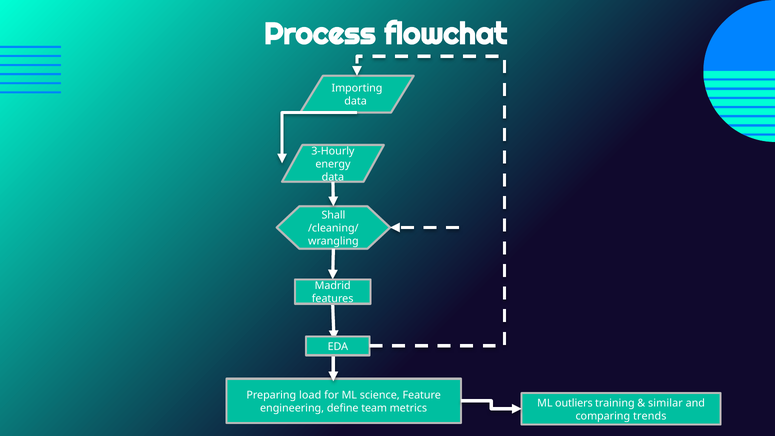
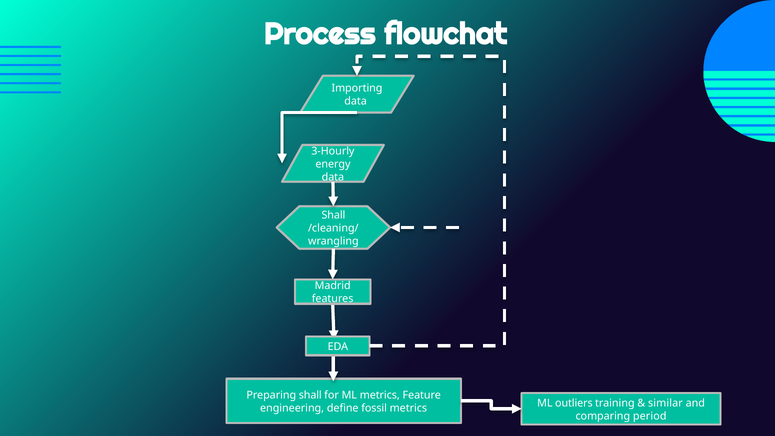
Preparing load: load -> shall
ML science: science -> metrics
team: team -> fossil
trends: trends -> period
